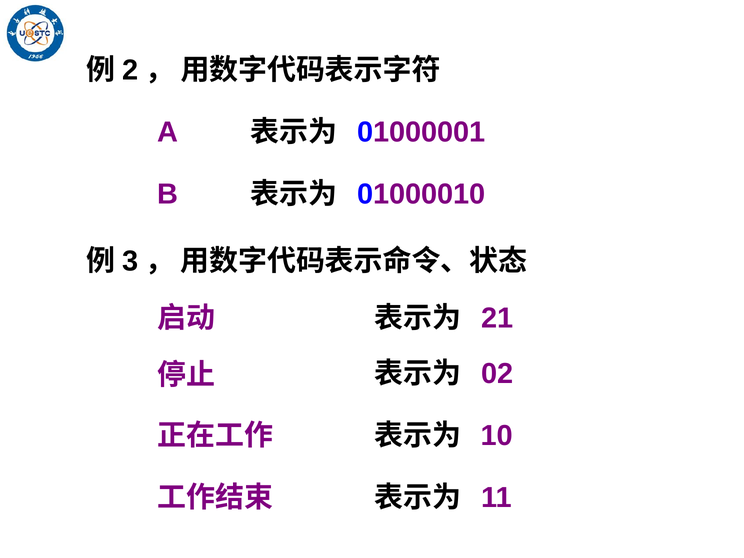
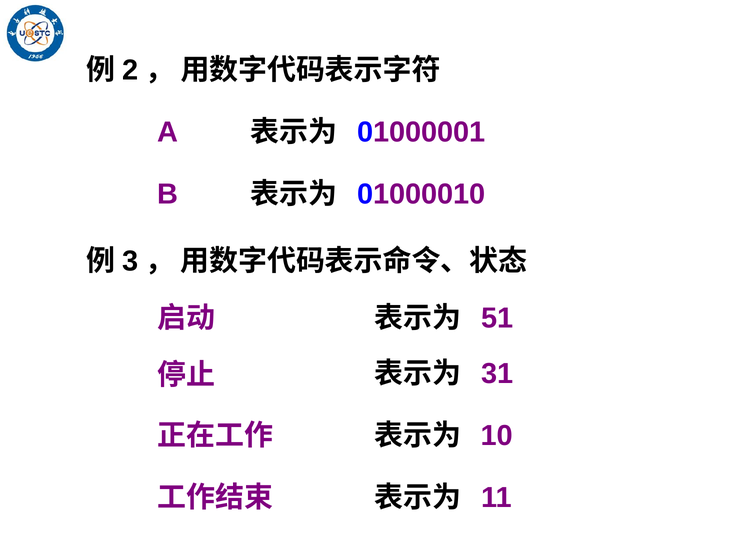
21: 21 -> 51
02: 02 -> 31
